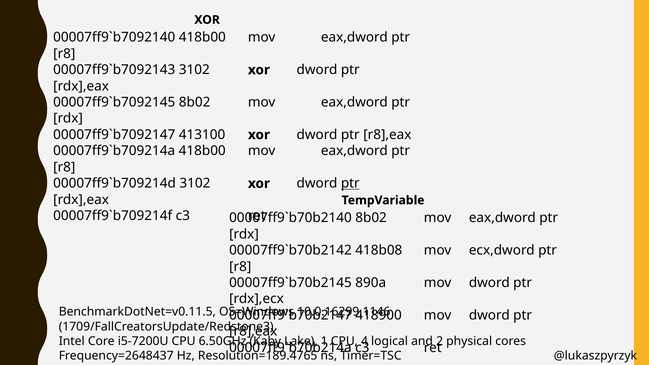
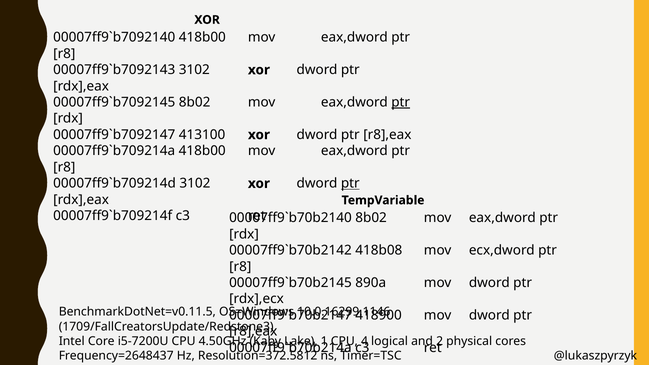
ptr at (401, 102) underline: none -> present
6.50GHz: 6.50GHz -> 4.50GHz
Resolution=189.4765: Resolution=189.4765 -> Resolution=372.5812
